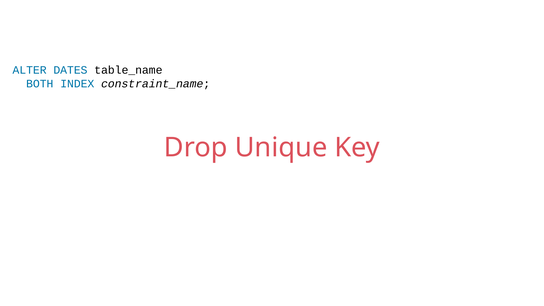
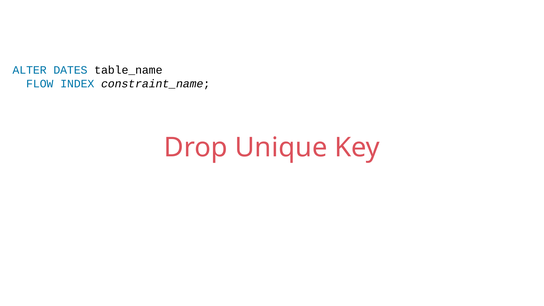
BOTH: BOTH -> FLOW
